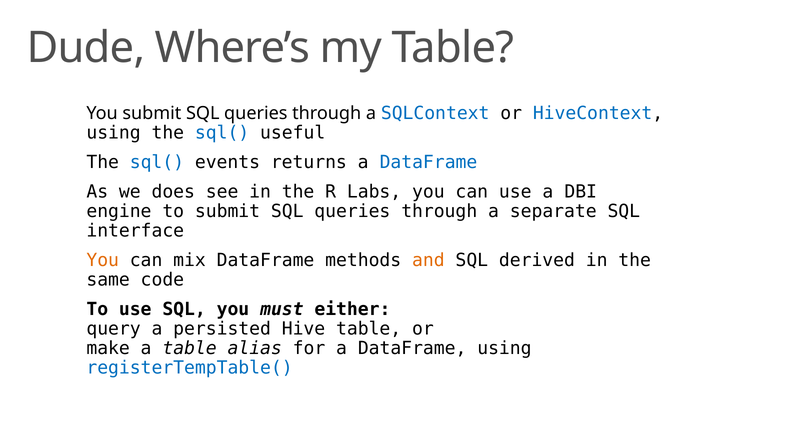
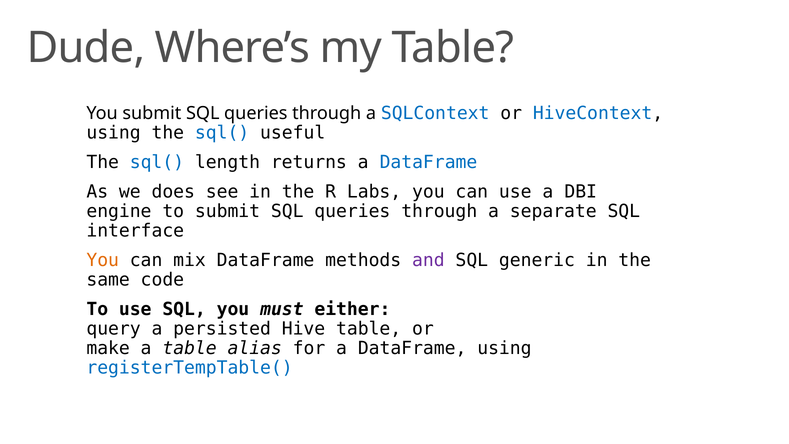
events: events -> length
and colour: orange -> purple
derived: derived -> generic
